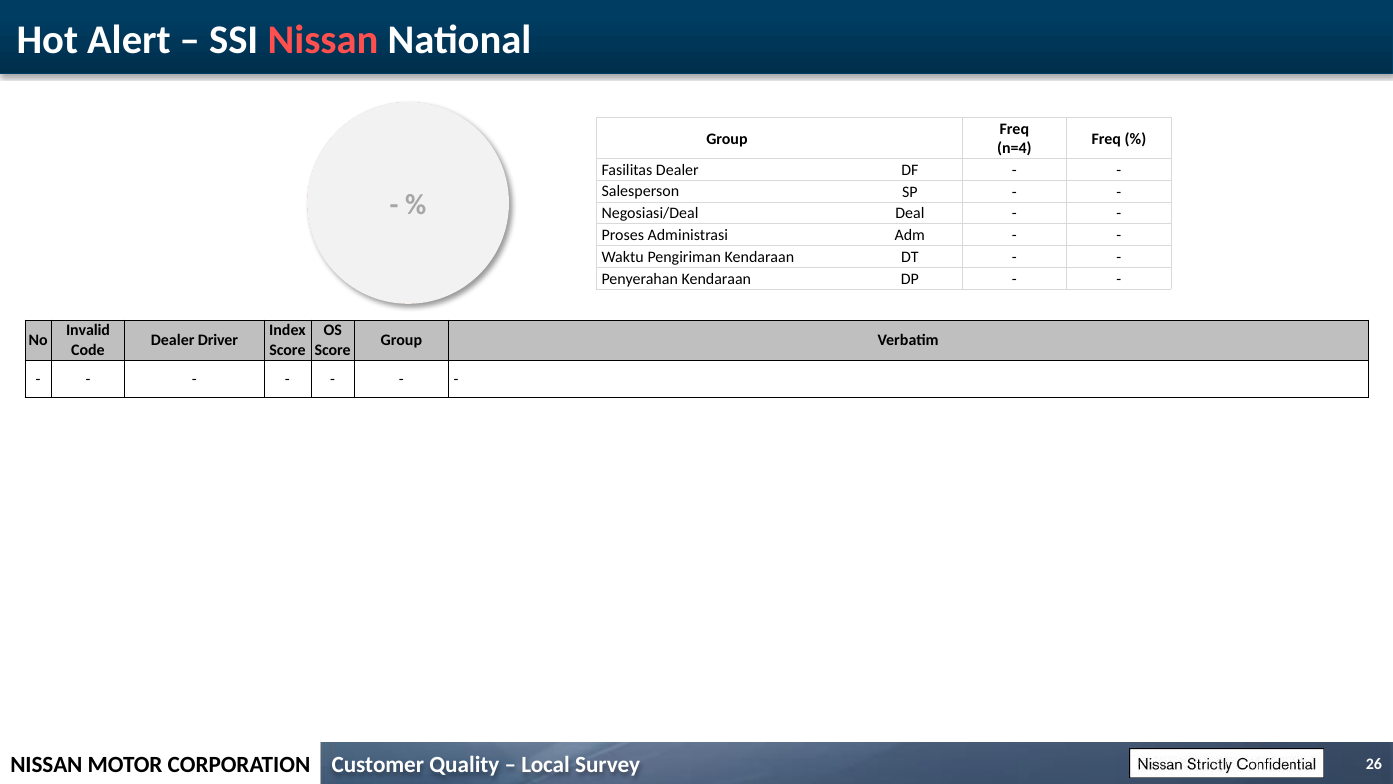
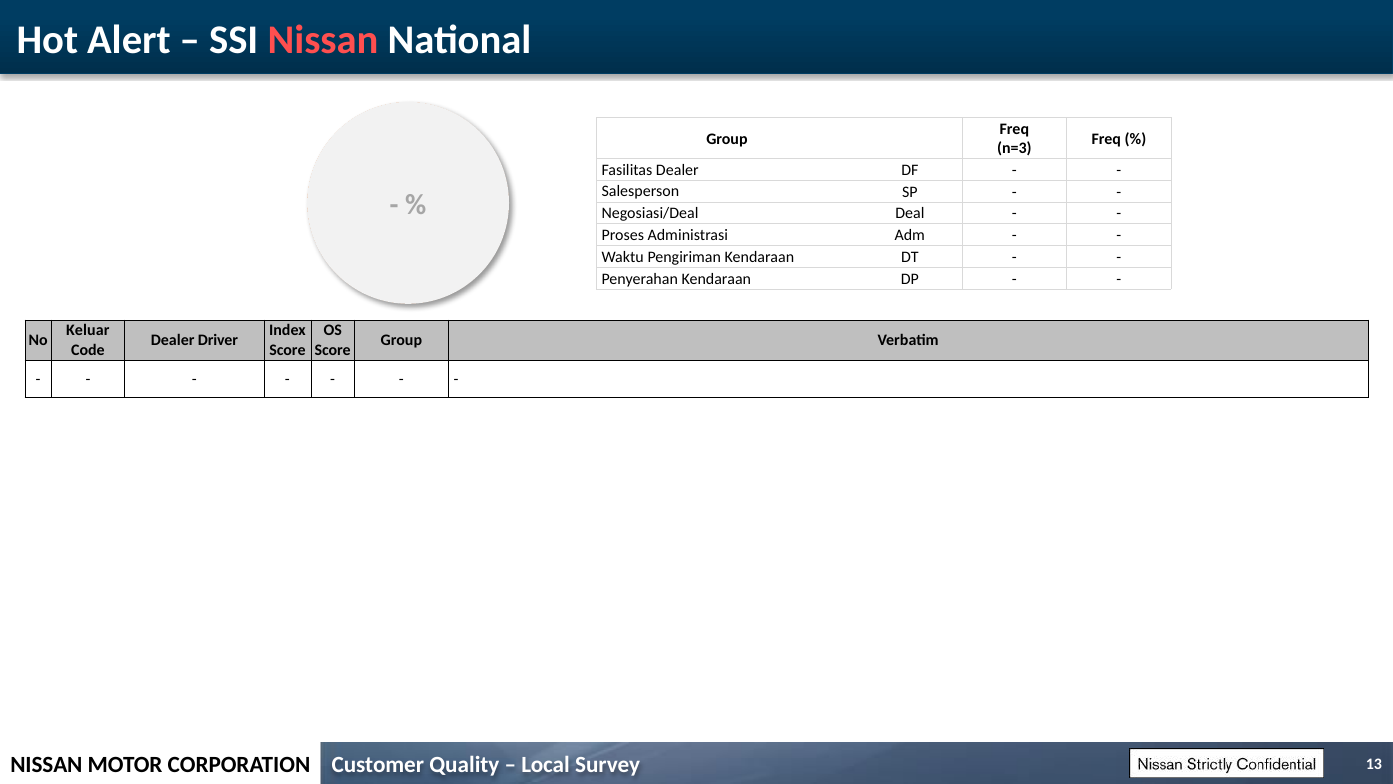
n=4: n=4 -> n=3
Invalid: Invalid -> Keluar
26: 26 -> 13
